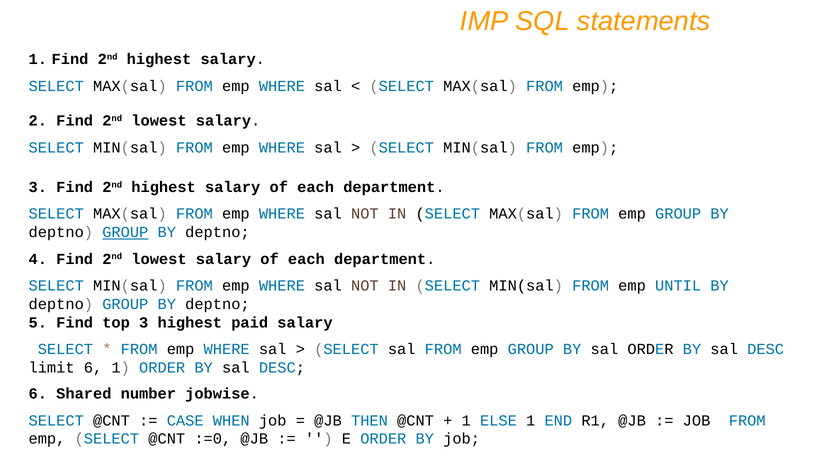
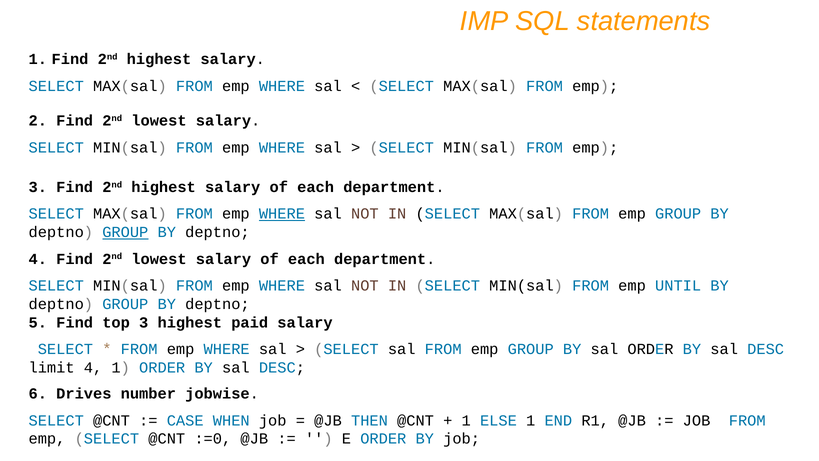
WHERE at (282, 214) underline: none -> present
limit 6: 6 -> 4
Shared: Shared -> Drives
